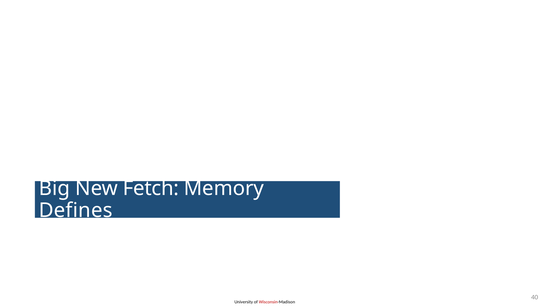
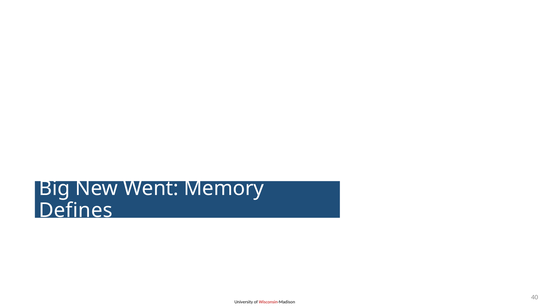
Fetch: Fetch -> Went
